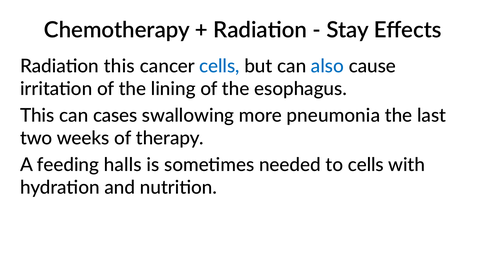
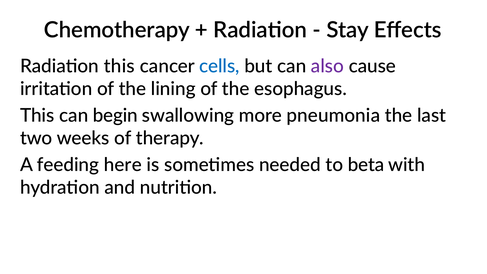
also colour: blue -> purple
cases: cases -> begin
halls: halls -> here
to cells: cells -> beta
